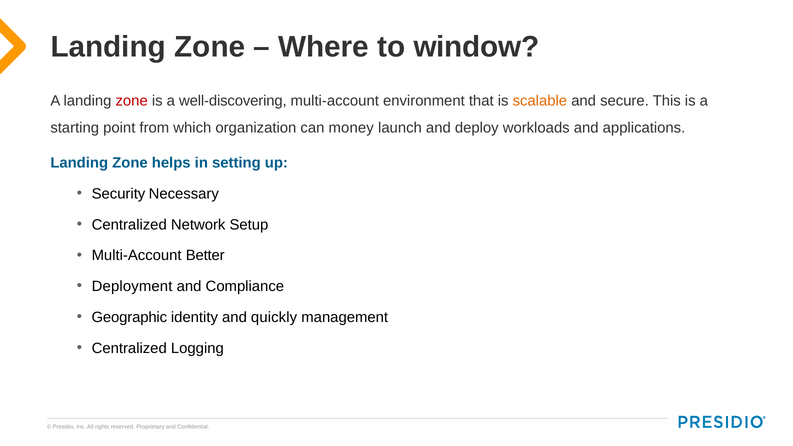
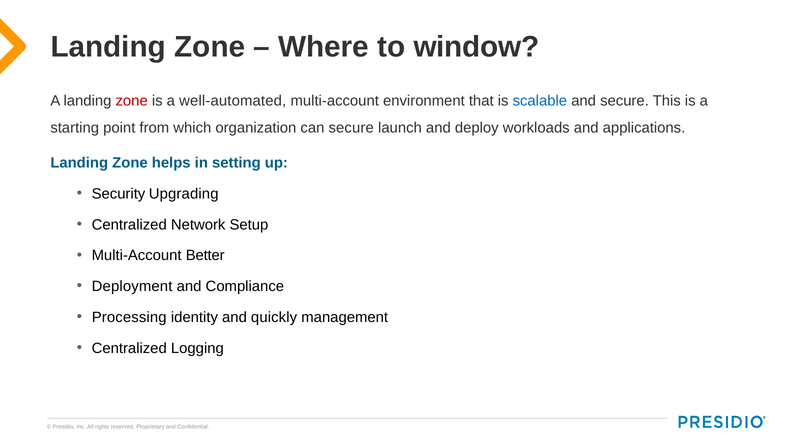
well-discovering: well-discovering -> well-automated
scalable colour: orange -> blue
can money: money -> secure
Necessary: Necessary -> Upgrading
Geographic: Geographic -> Processing
